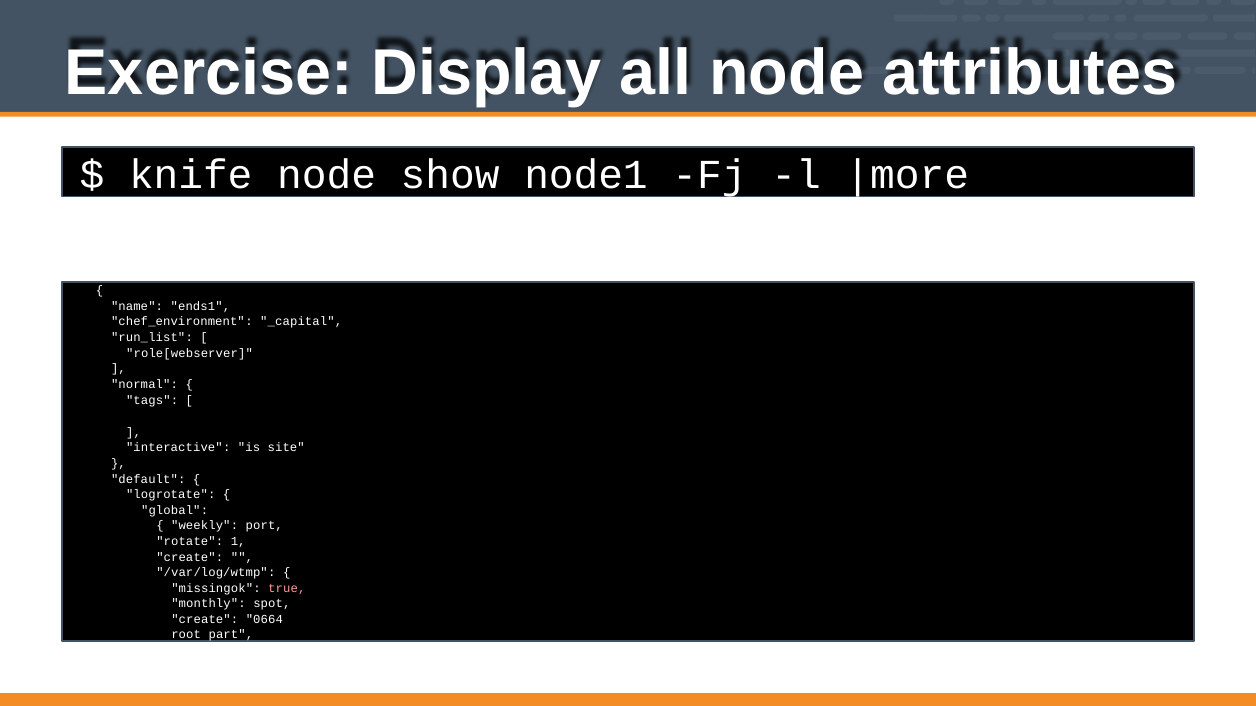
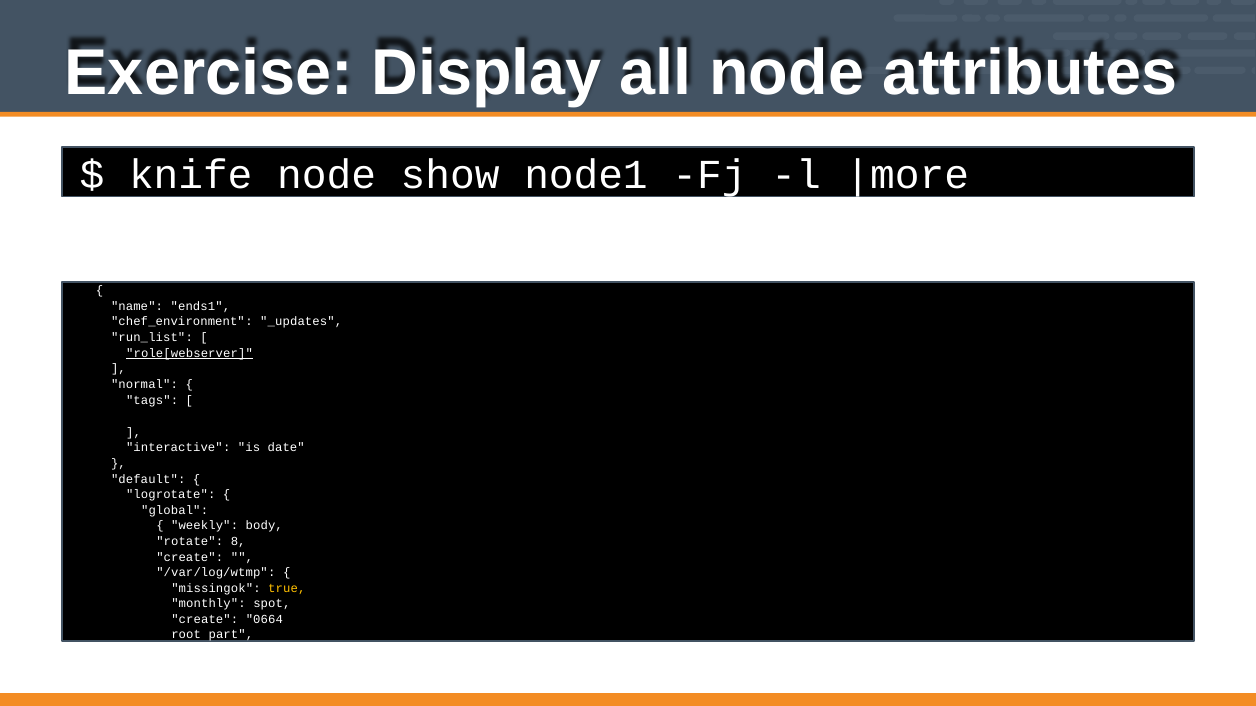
_capital: _capital -> _updates
role[webserver underline: none -> present
site: site -> date
port: port -> body
1: 1 -> 8
true colour: pink -> yellow
